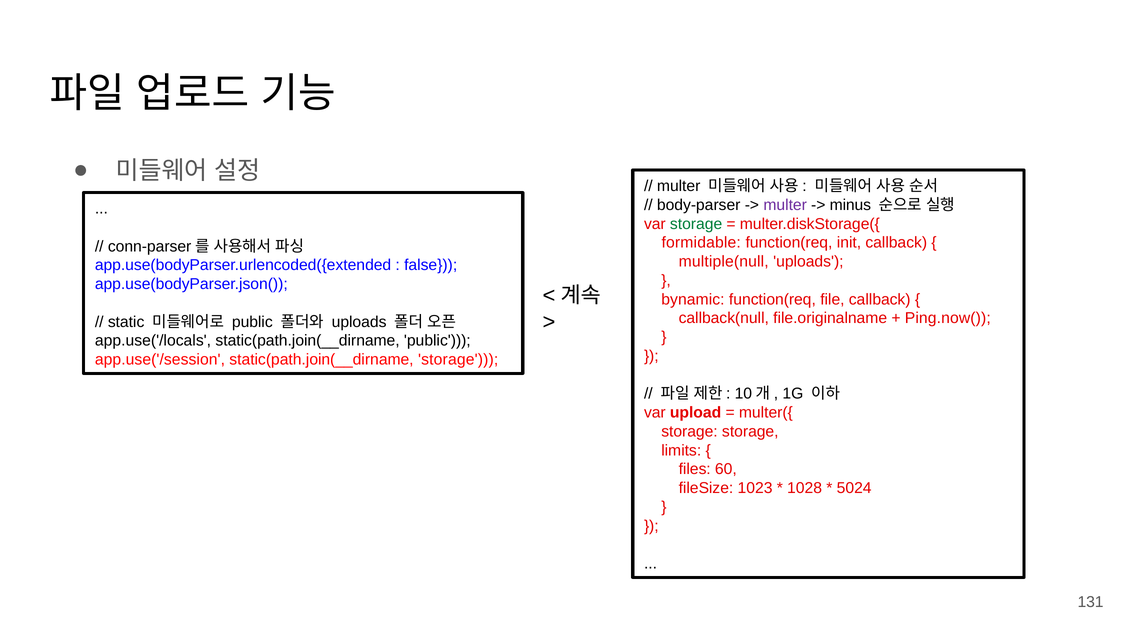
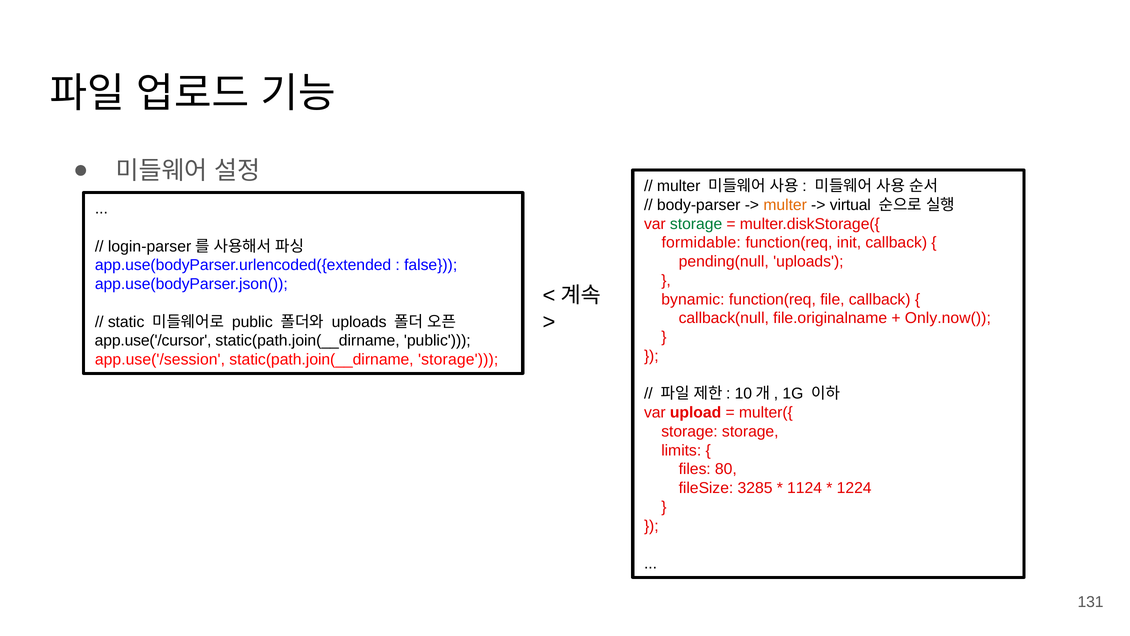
multer at (785, 205) colour: purple -> orange
minus: minus -> virtual
conn-parser: conn-parser -> login-parser
multiple(null: multiple(null -> pending(null
Ping.now(: Ping.now( -> Only.now(
app.use('/locals: app.use('/locals -> app.use('/cursor
60: 60 -> 80
1023: 1023 -> 3285
1028: 1028 -> 1124
5024: 5024 -> 1224
